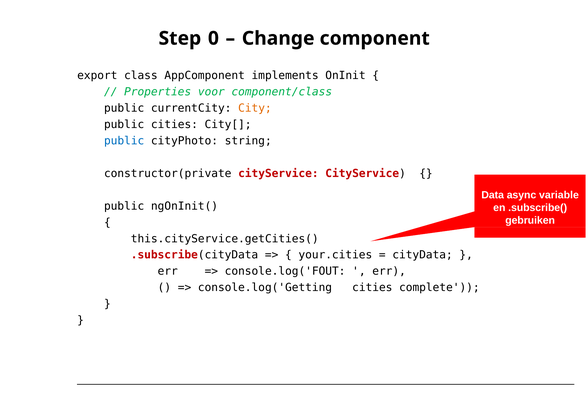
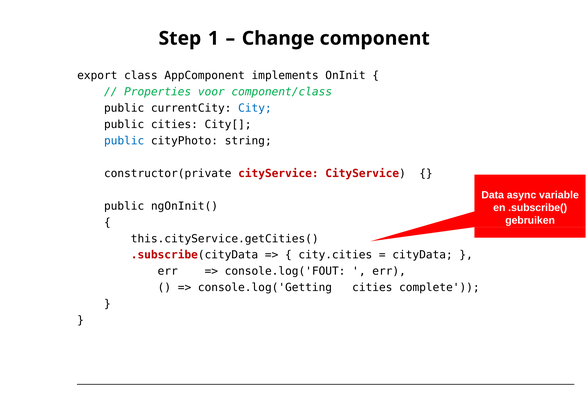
0: 0 -> 1
City colour: orange -> blue
your.cities: your.cities -> city.cities
